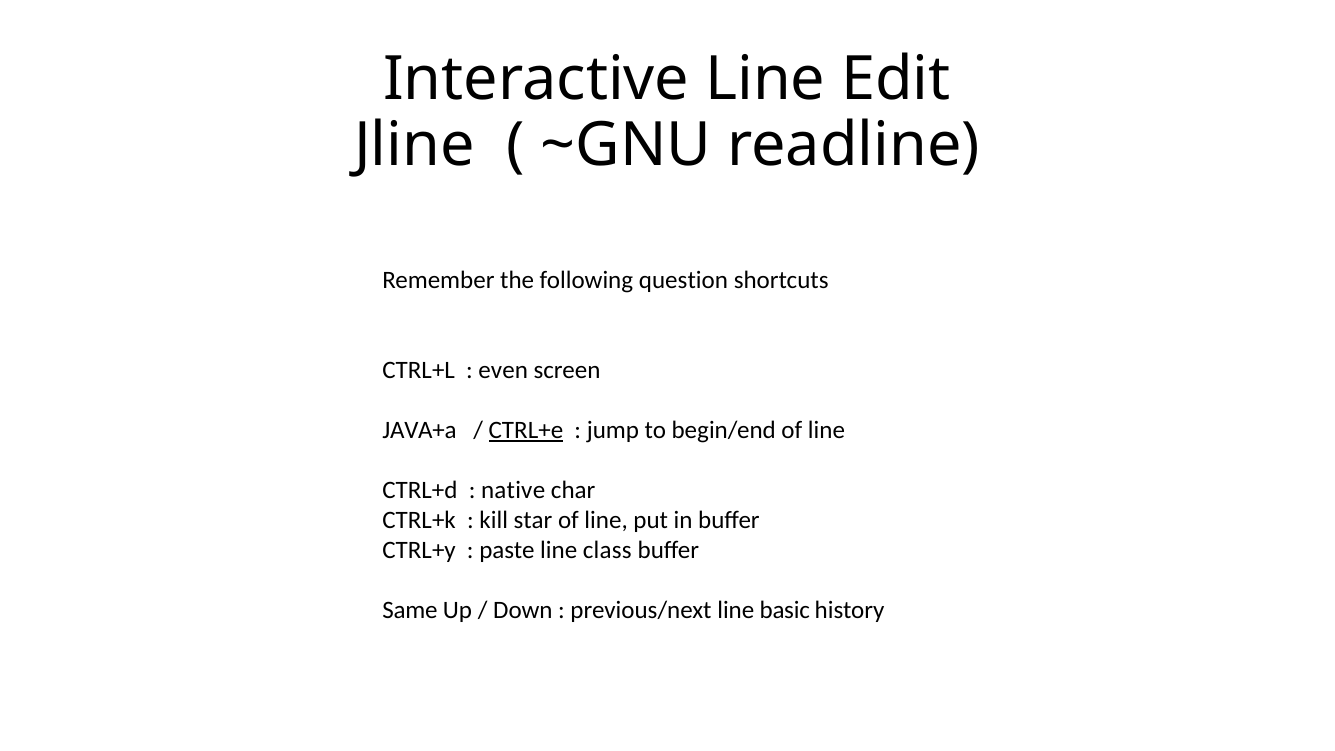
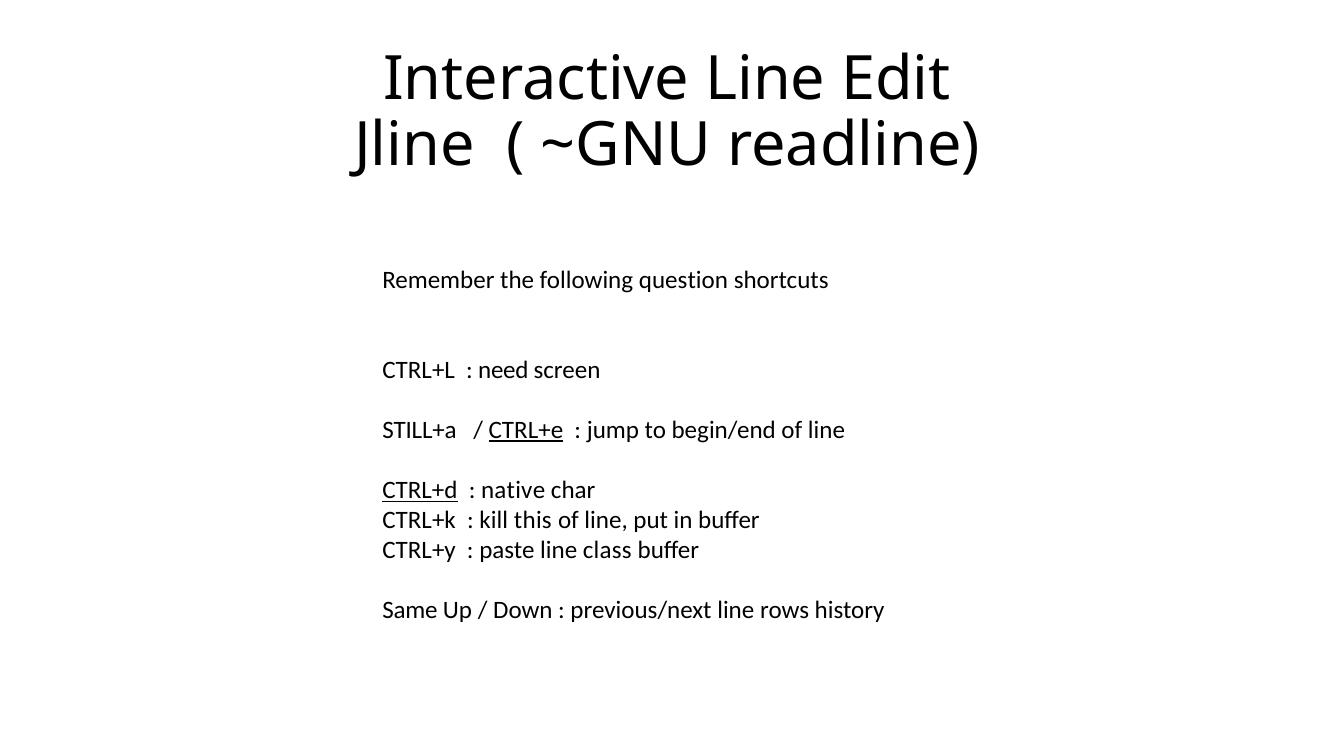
even: even -> need
JAVA+a: JAVA+a -> STILL+a
CTRL+d underline: none -> present
star: star -> this
basic: basic -> rows
